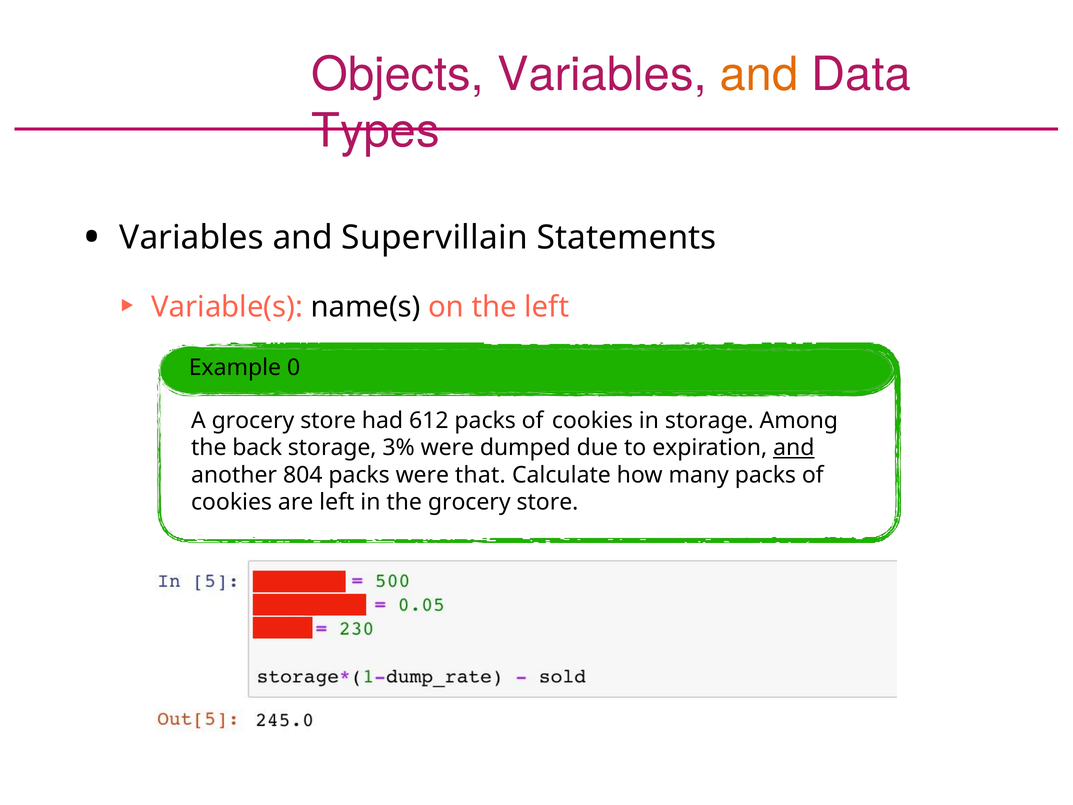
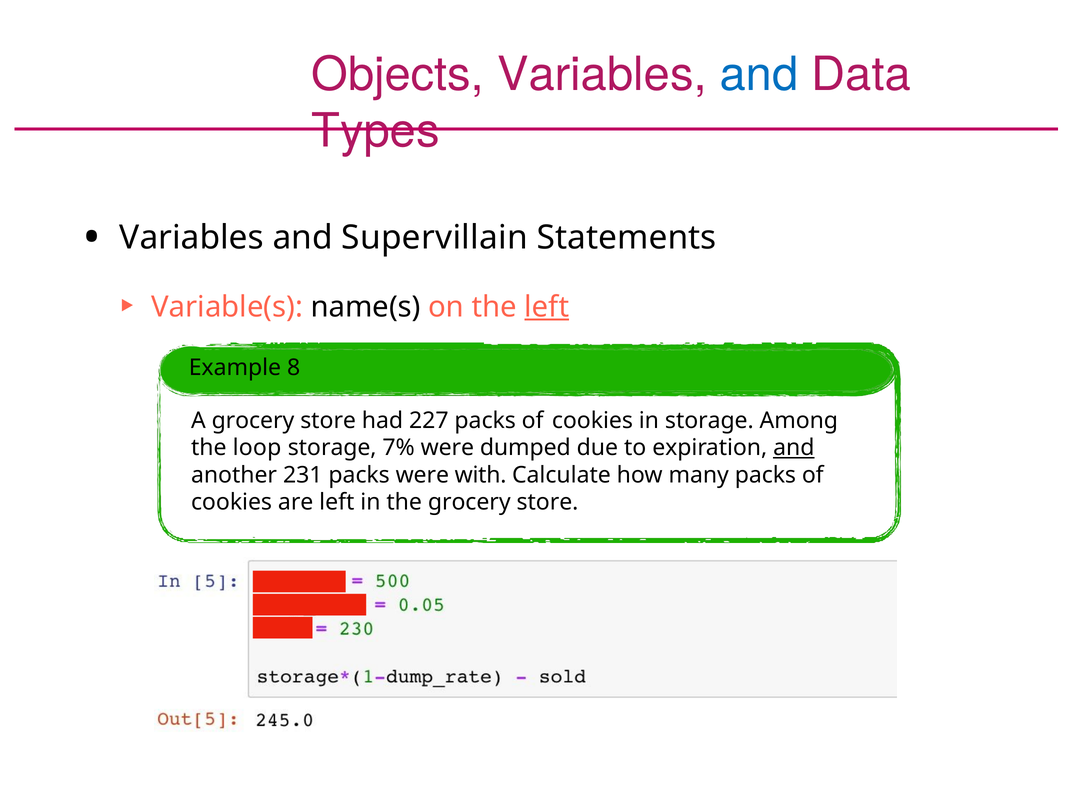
and at (759, 74) colour: orange -> blue
left at (547, 307) underline: none -> present
0: 0 -> 8
612: 612 -> 227
back: back -> loop
3%: 3% -> 7%
804: 804 -> 231
that: that -> with
